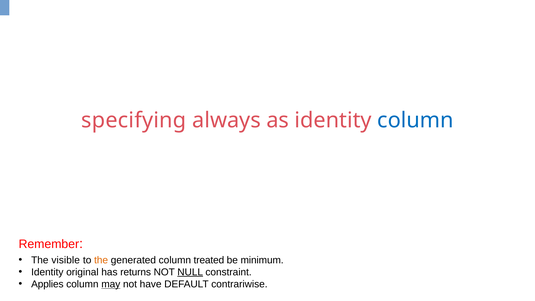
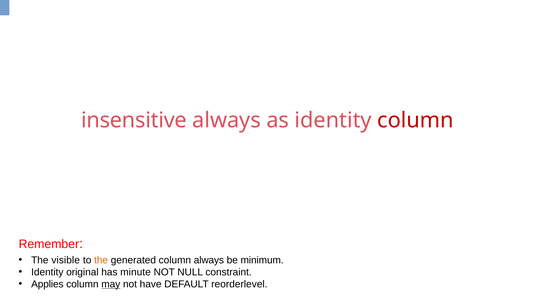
specifying: specifying -> insensitive
column at (415, 120) colour: blue -> red
column treated: treated -> always
returns: returns -> minute
NULL underline: present -> none
contrariwise: contrariwise -> reorderlevel
